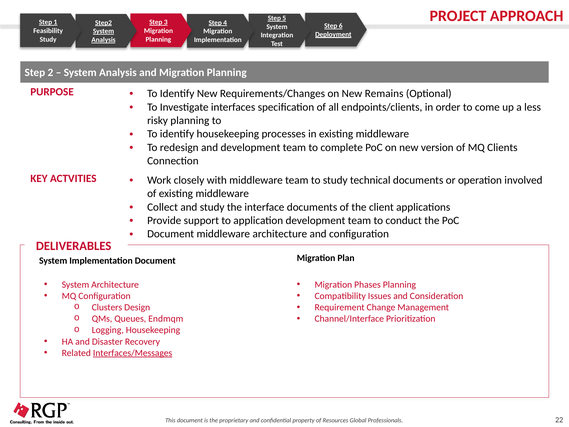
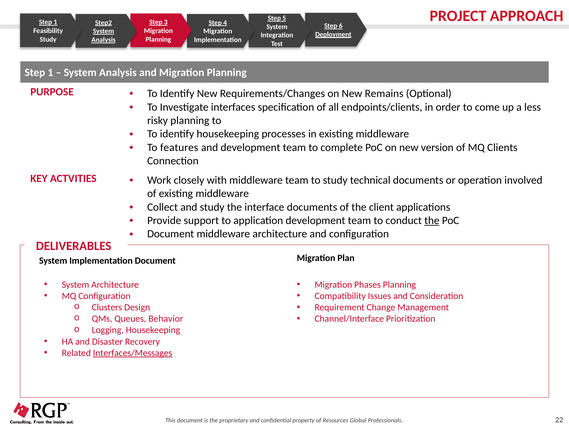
2 at (50, 73): 2 -> 1
redesign: redesign -> features
the at (432, 220) underline: none -> present
Endmqm: Endmqm -> Behavior
